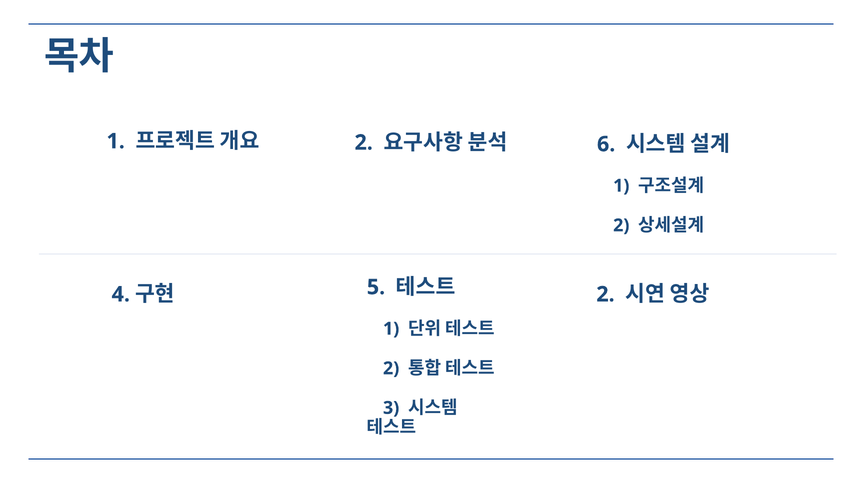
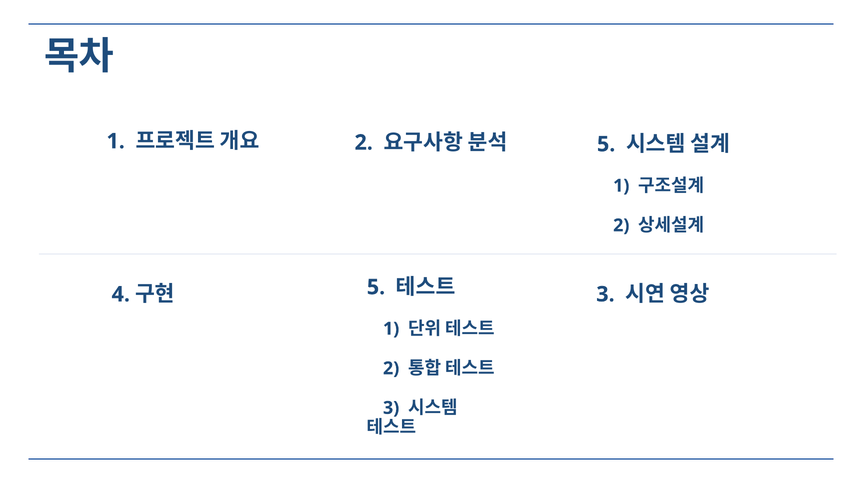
6 at (606, 144): 6 -> 5
2 at (605, 294): 2 -> 3
